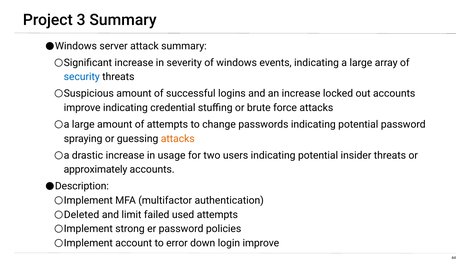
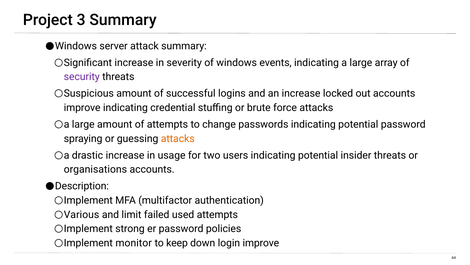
security colour: blue -> purple
approximately: approximately -> organisations
Deleted: Deleted -> Various
account: account -> monitor
error: error -> keep
